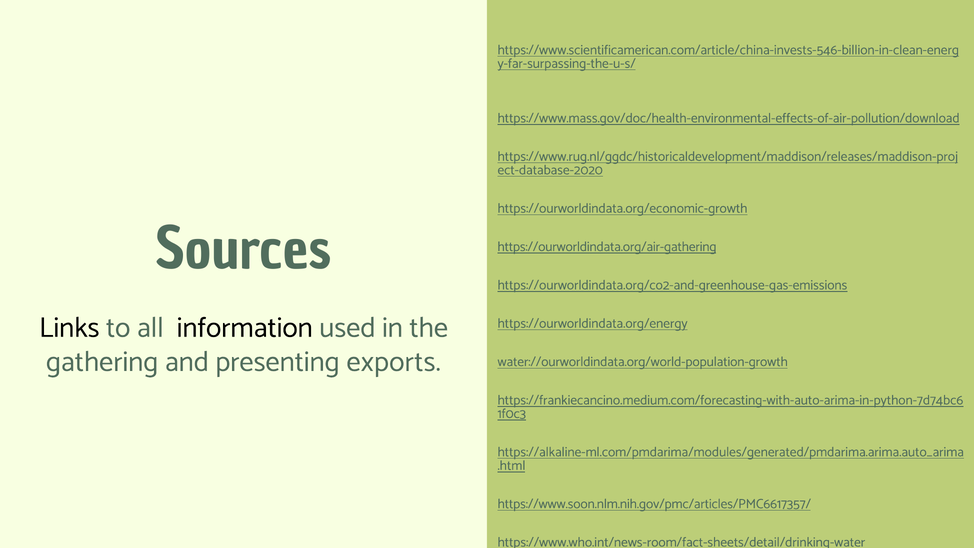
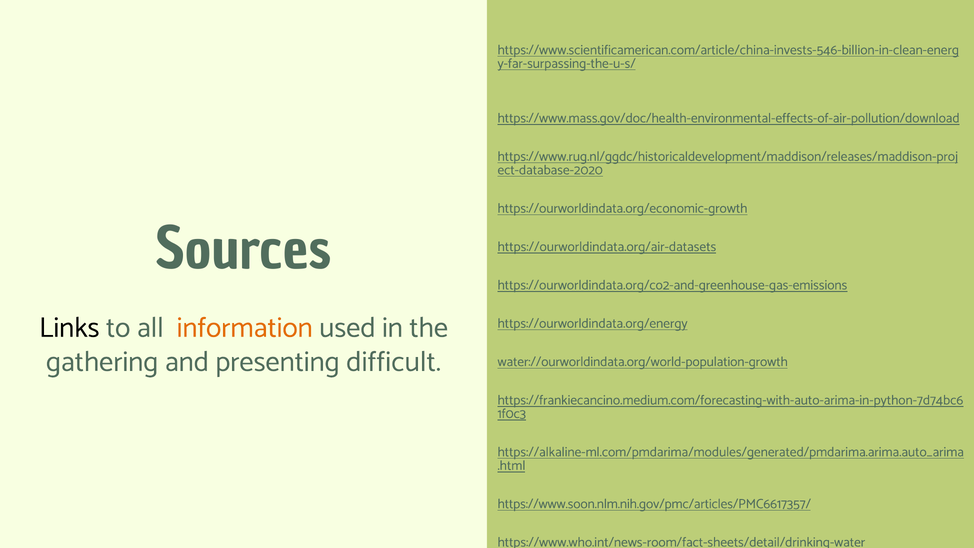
https://ourworldindata.org/air-gathering: https://ourworldindata.org/air-gathering -> https://ourworldindata.org/air-datasets
information colour: black -> orange
exports: exports -> difficult
